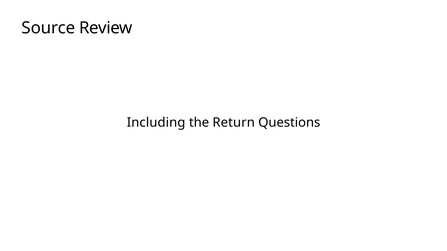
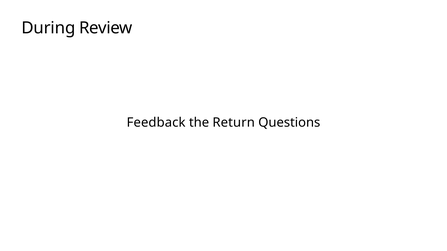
Source: Source -> During
Including: Including -> Feedback
